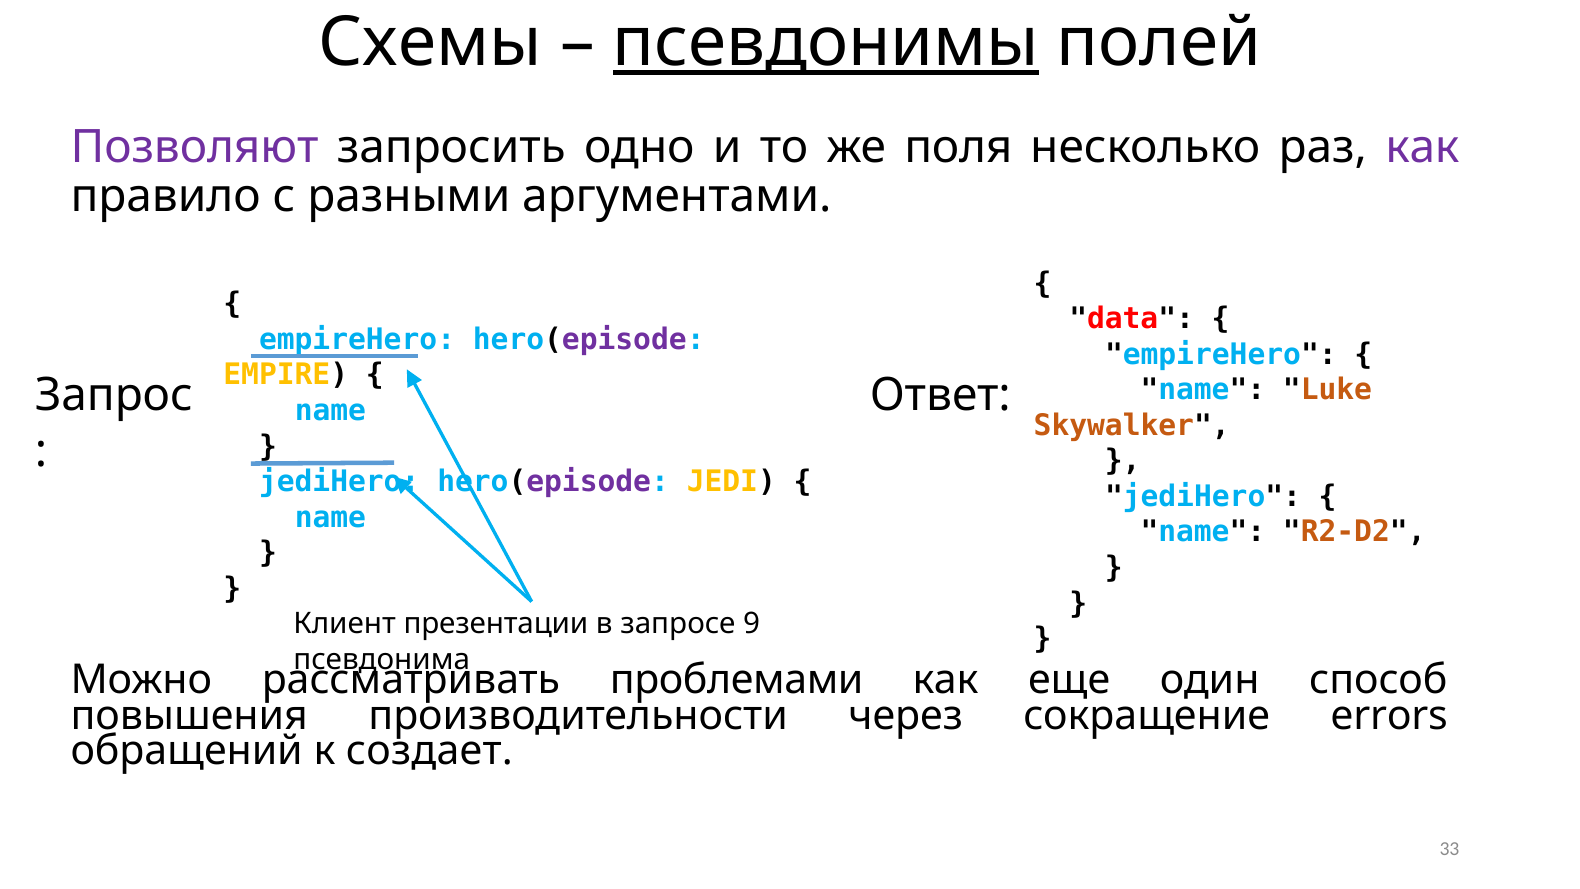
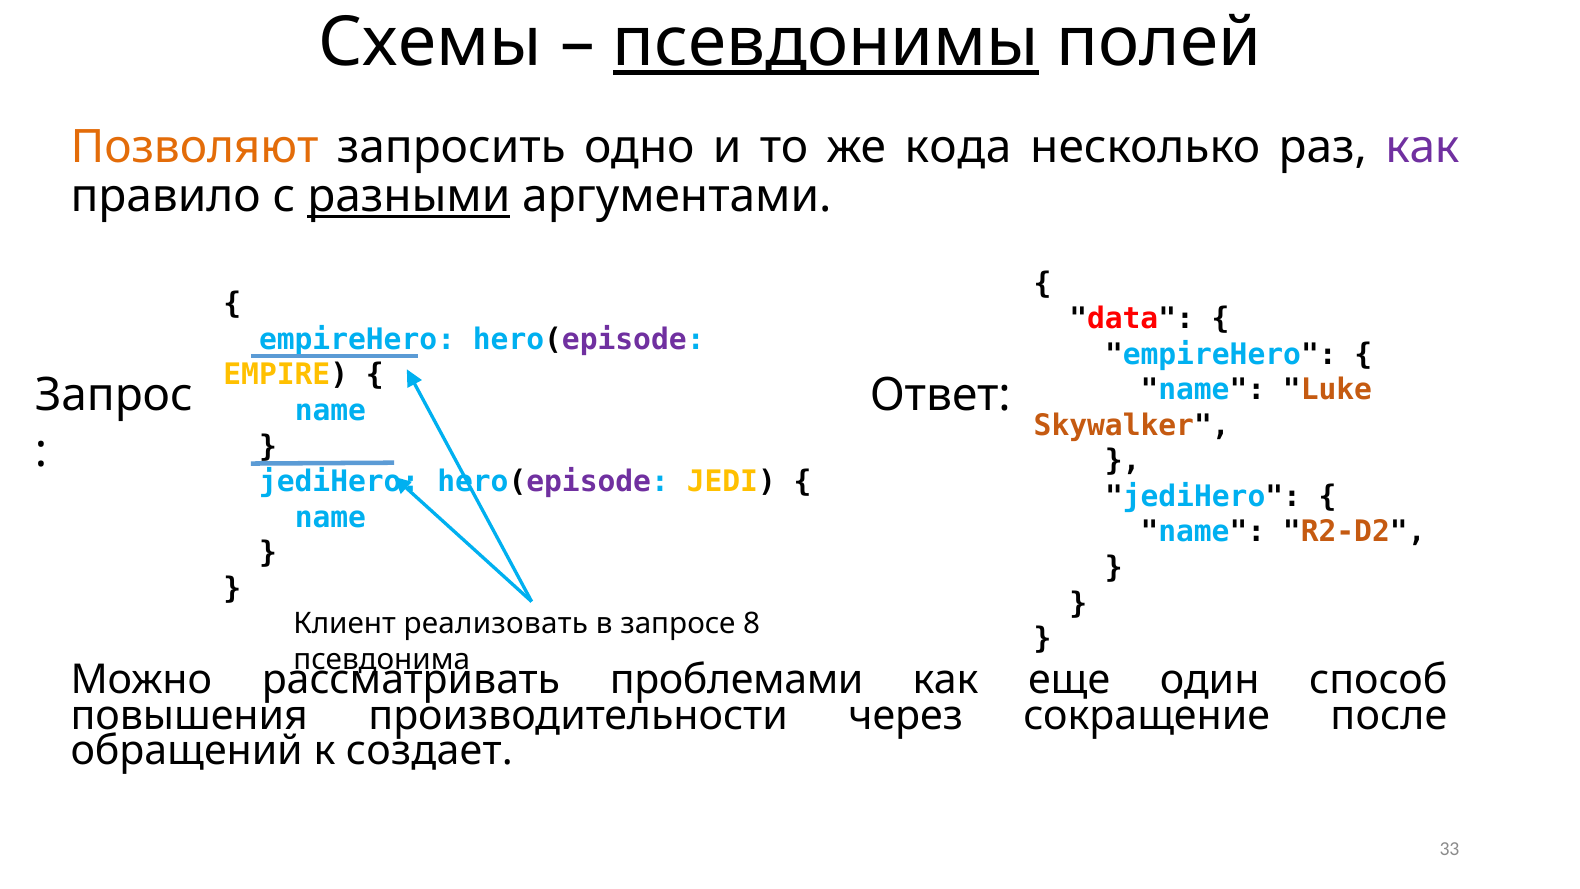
Позволяют colour: purple -> orange
поля: поля -> кода
разными underline: none -> present
презентации: презентации -> реализовать
9: 9 -> 8
errors: errors -> после
